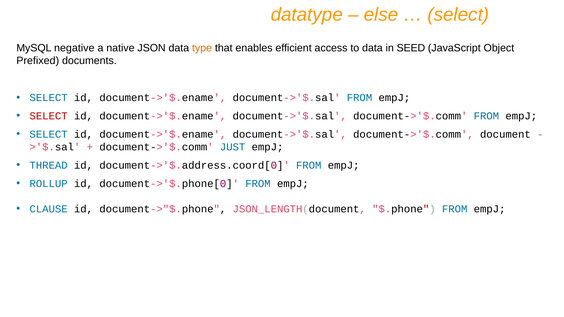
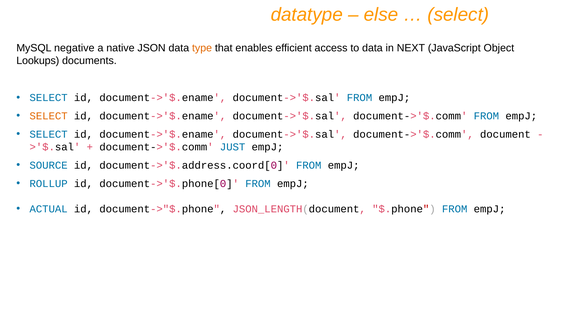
SEED: SEED -> NEXT
Prefixed: Prefixed -> Lookups
SELECT at (49, 116) colour: red -> orange
THREAD: THREAD -> SOURCE
CLAUSE: CLAUSE -> ACTUAL
